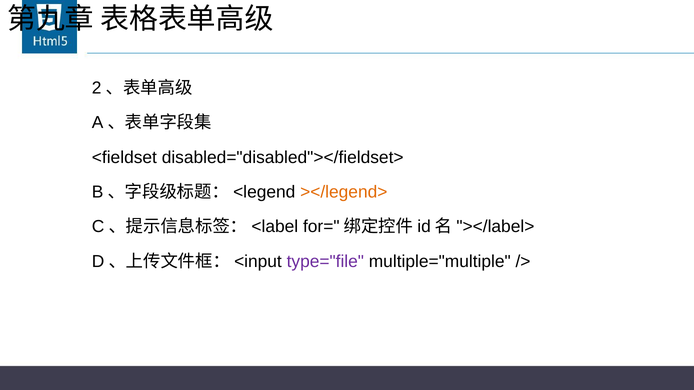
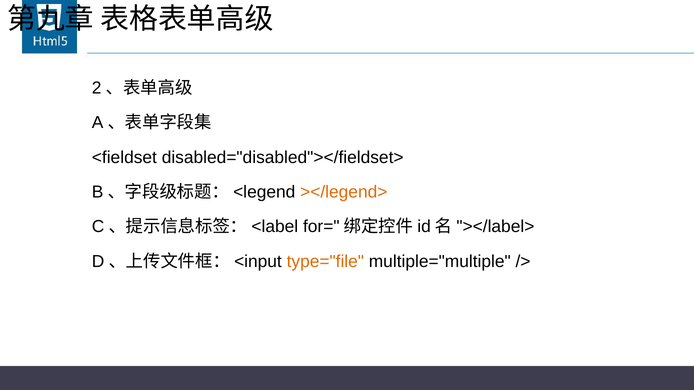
type="file colour: purple -> orange
